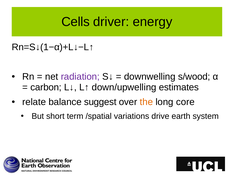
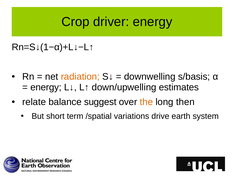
Cells: Cells -> Crop
radiation colour: purple -> orange
s/wood: s/wood -> s/basis
carbon at (46, 87): carbon -> energy
core: core -> then
